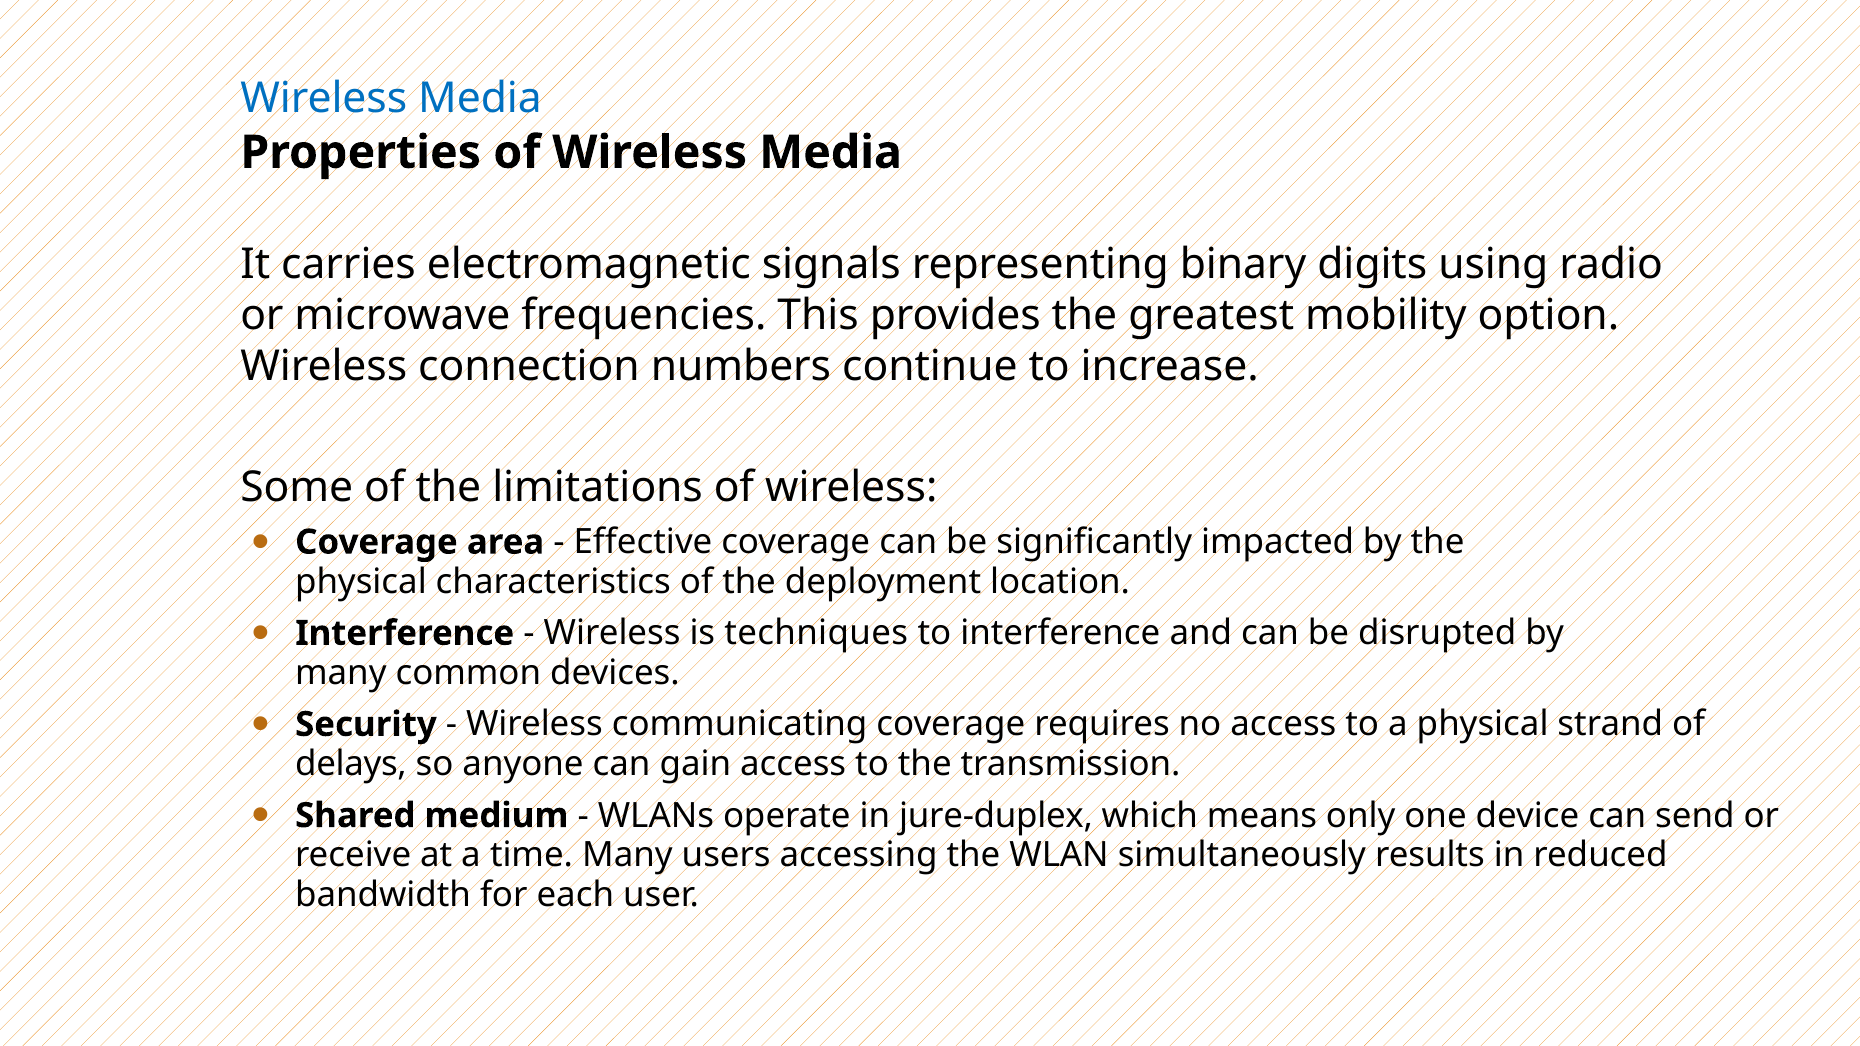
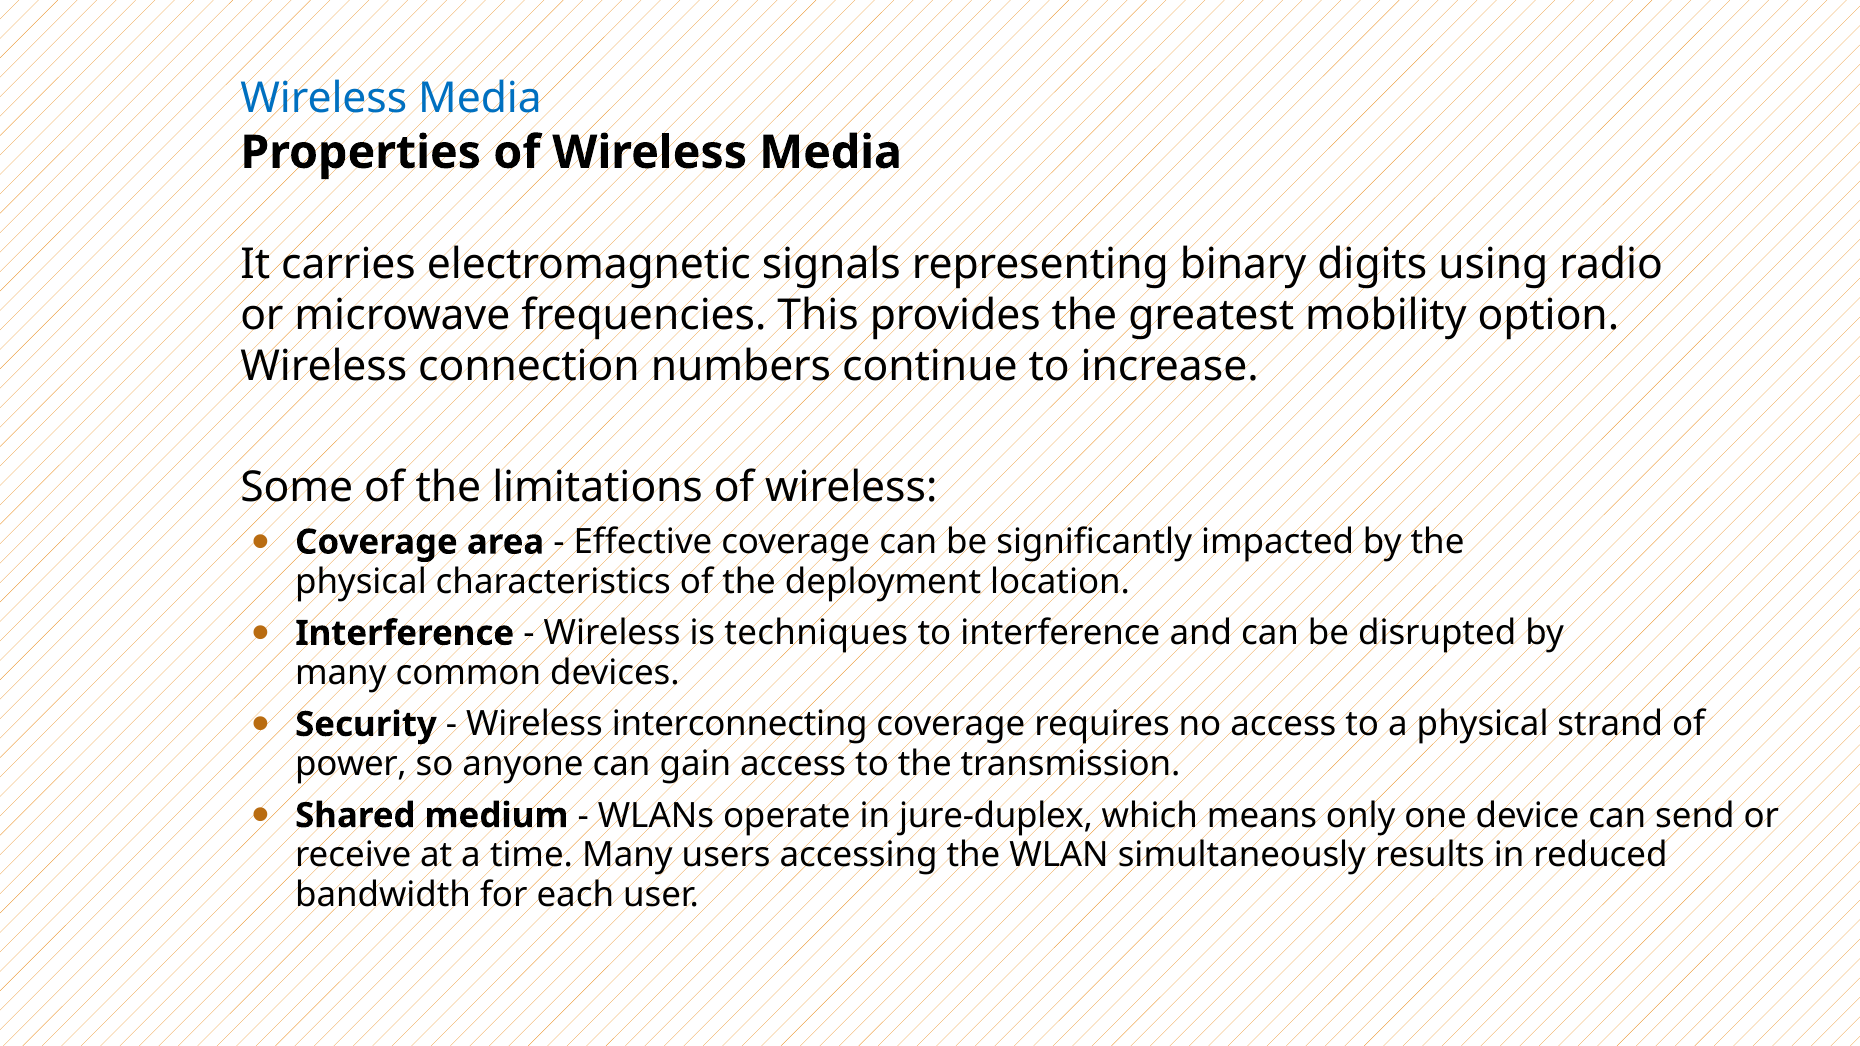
communicating: communicating -> interconnecting
delays: delays -> power
